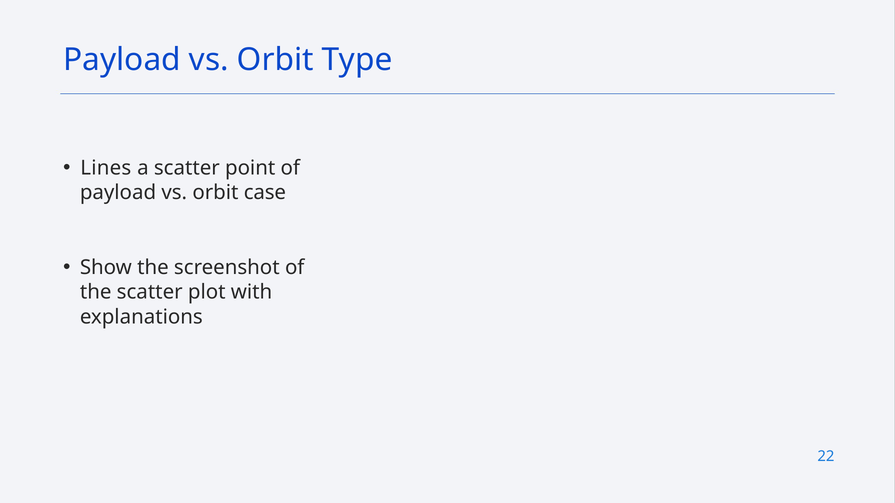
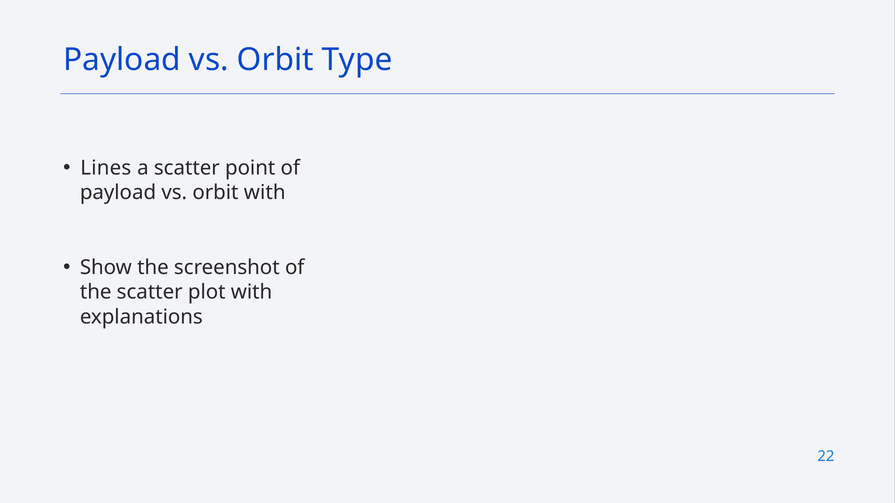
orbit case: case -> with
